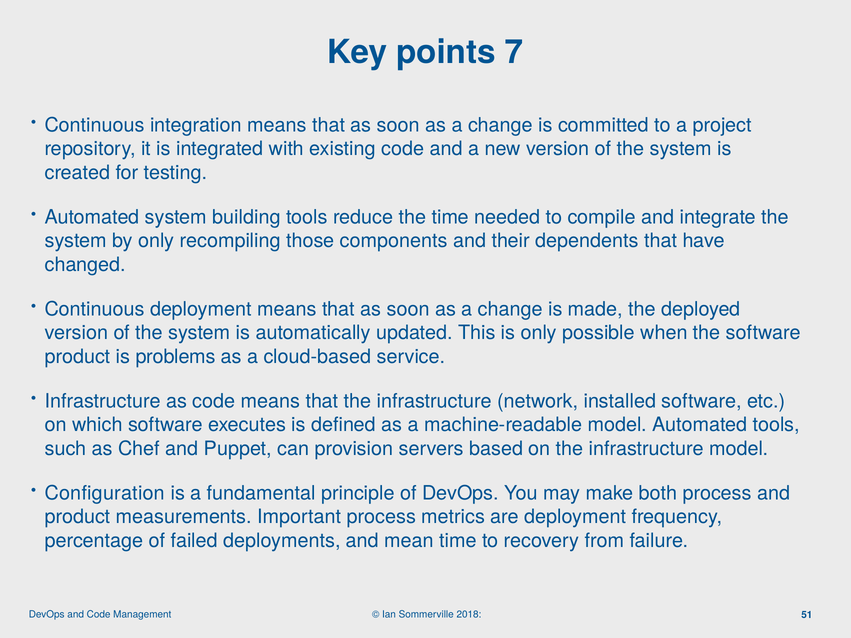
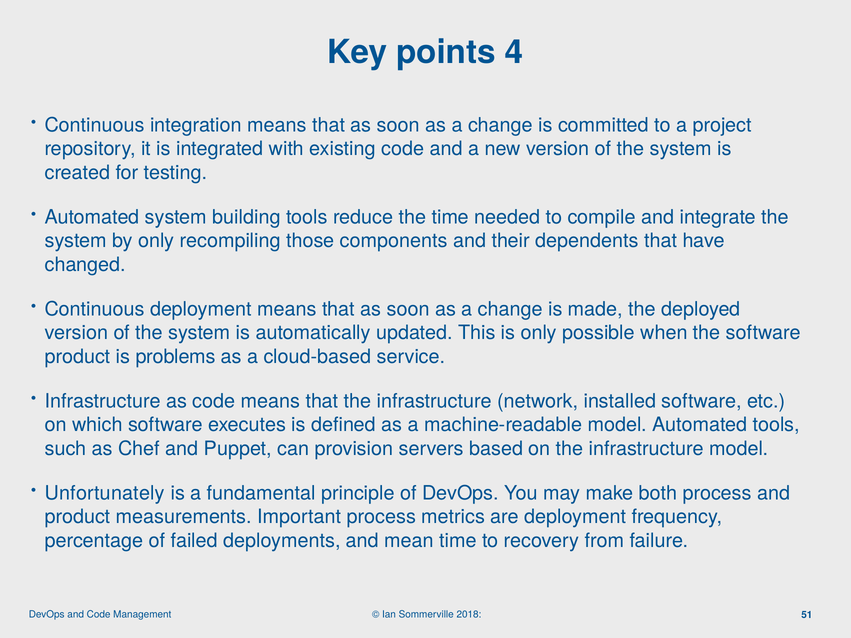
7: 7 -> 4
Configuration: Configuration -> Unfortunately
